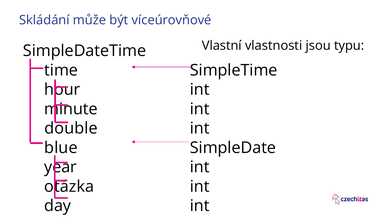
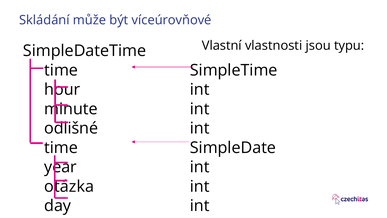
double: double -> odlišné
blue at (61, 148): blue -> time
